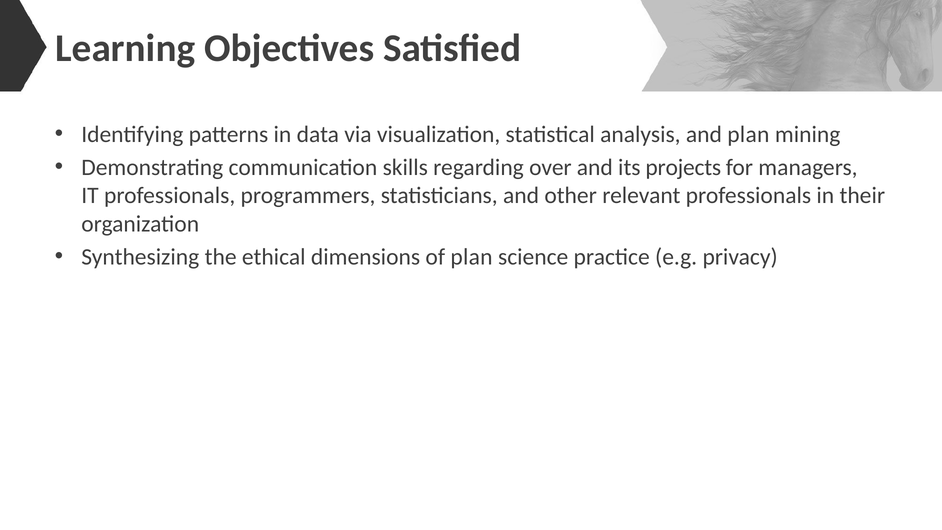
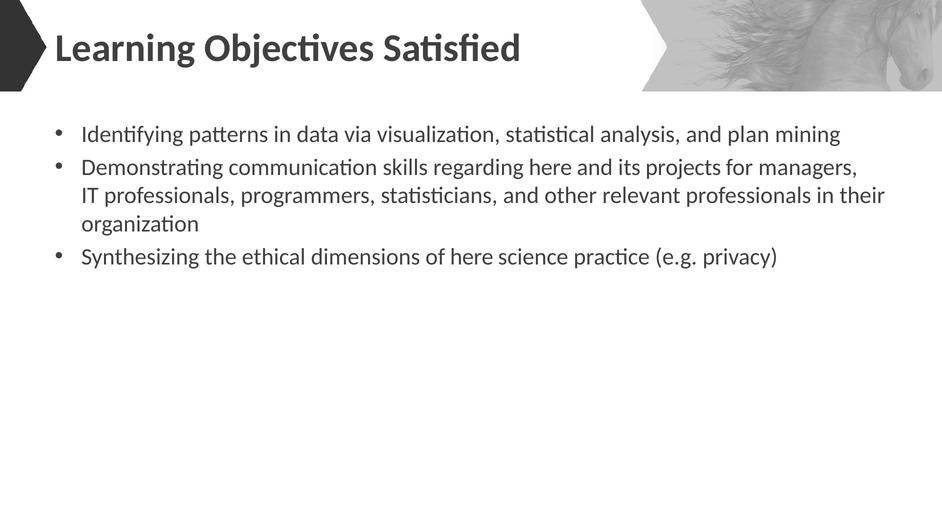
regarding over: over -> here
of plan: plan -> here
